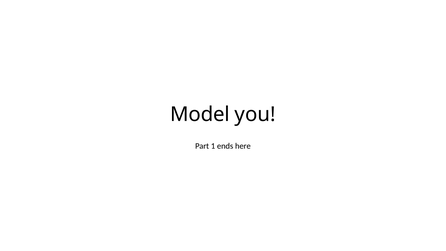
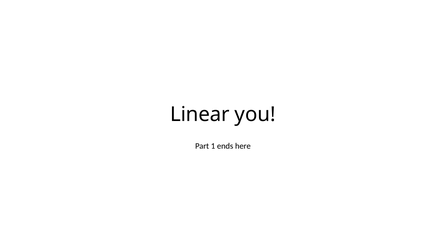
Model: Model -> Linear
